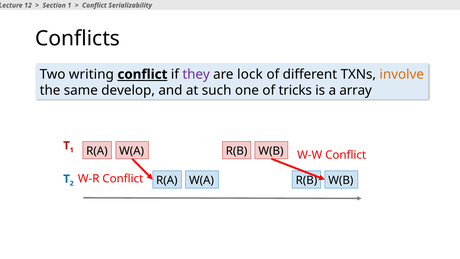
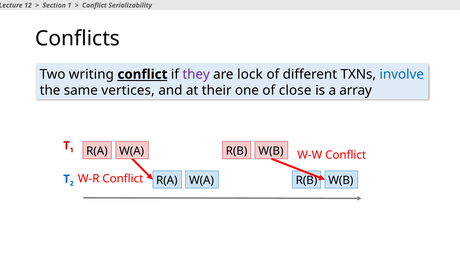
involve colour: orange -> blue
develop: develop -> vertices
such: such -> their
tricks: tricks -> close
